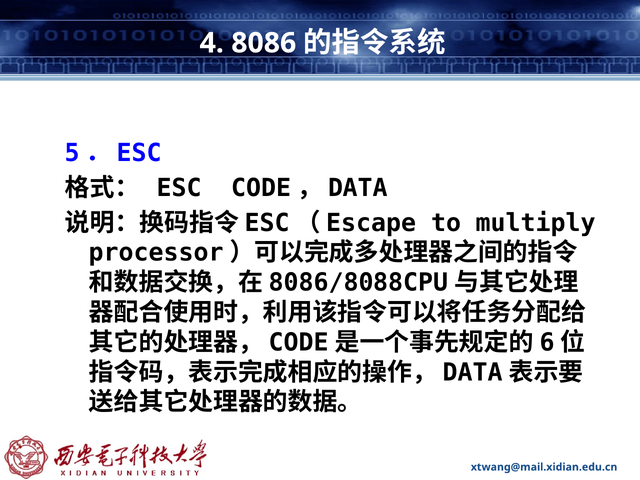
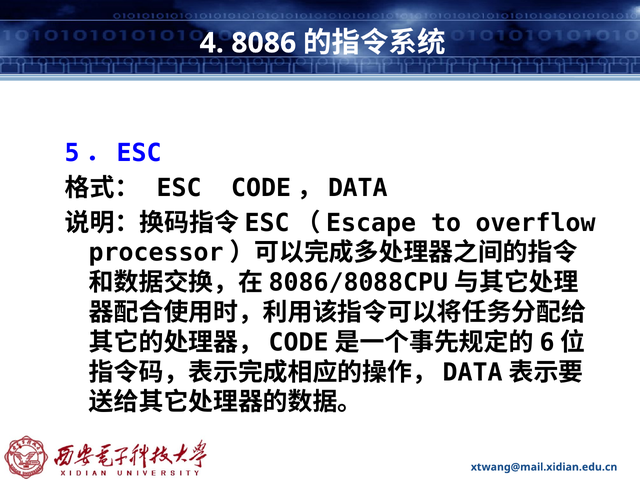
multiply: multiply -> overflow
